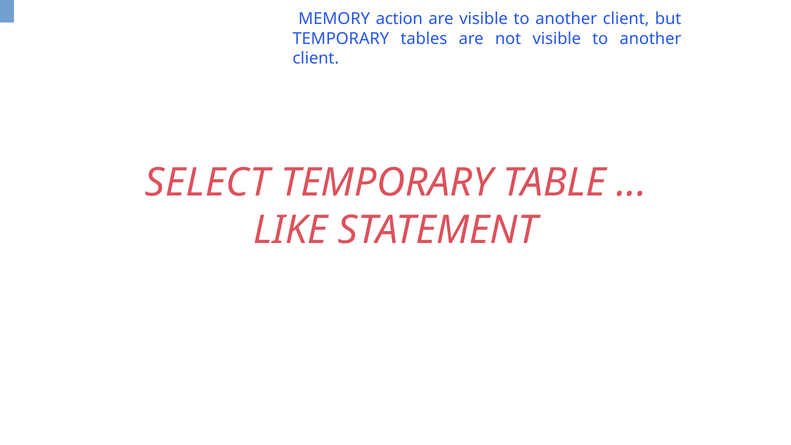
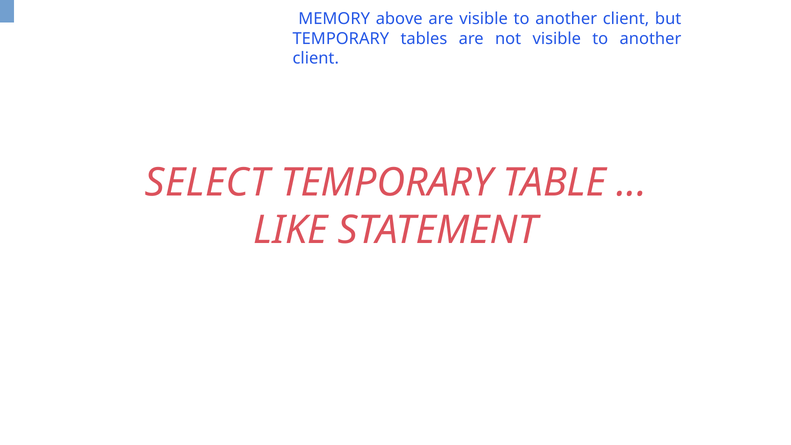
action: action -> above
